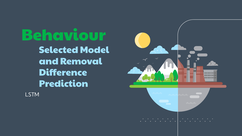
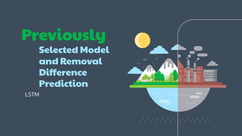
Behaviour: Behaviour -> Previously
